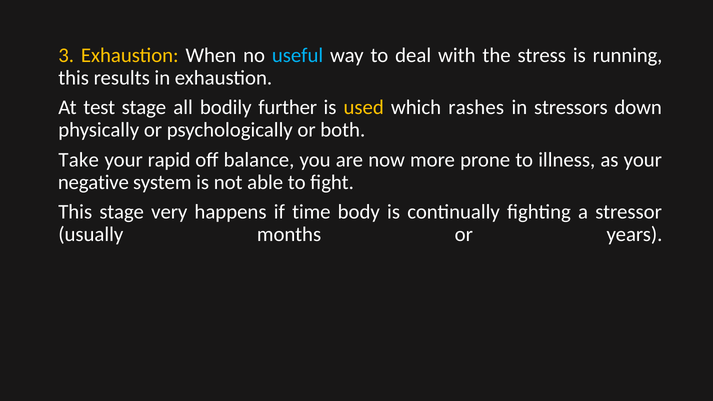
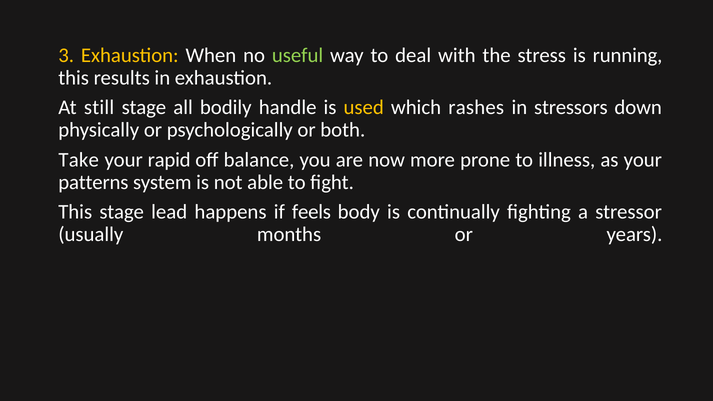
useful colour: light blue -> light green
test: test -> still
further: further -> handle
negative: negative -> patterns
very: very -> lead
time: time -> feels
